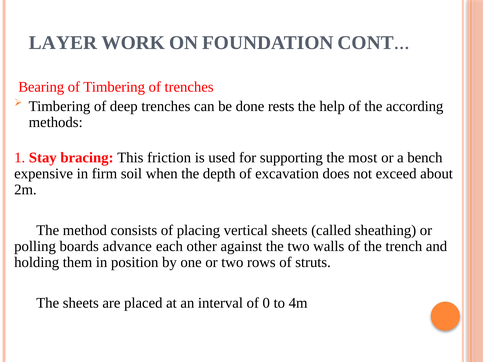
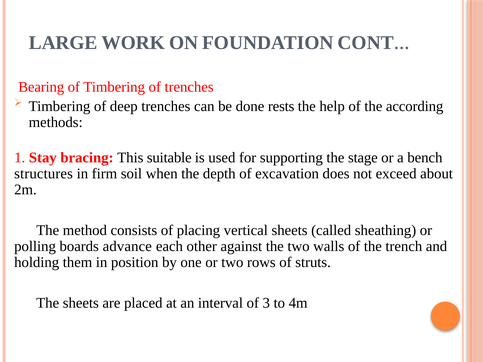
LAYER: LAYER -> LARGE
friction: friction -> suitable
most: most -> stage
expensive: expensive -> structures
0: 0 -> 3
